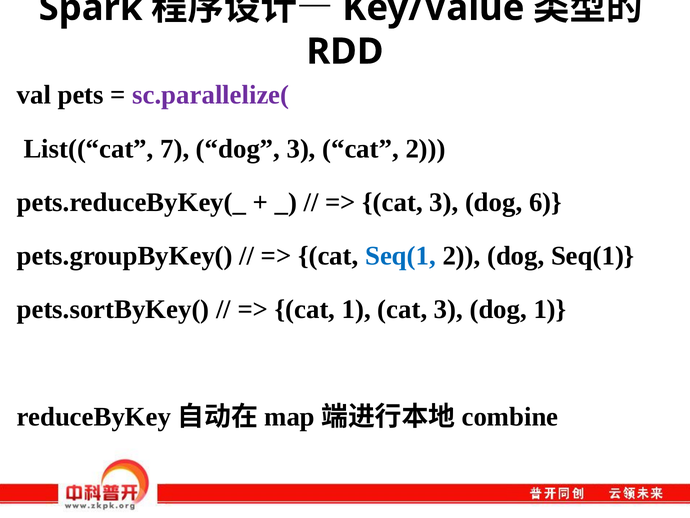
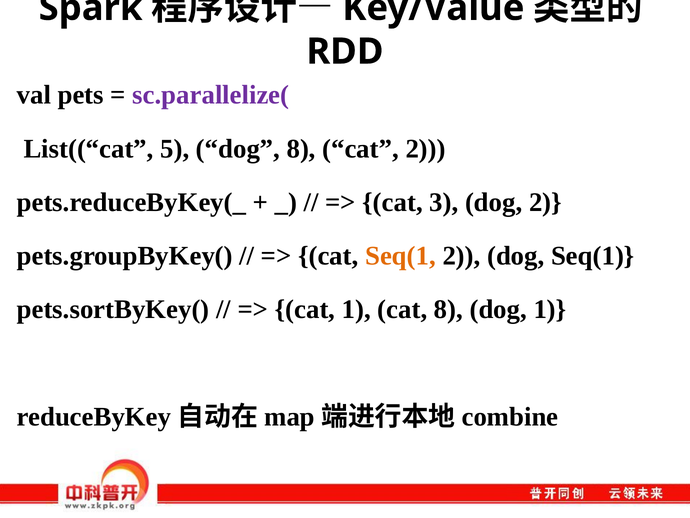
7: 7 -> 5
dog 3: 3 -> 8
dog 6: 6 -> 2
Seq(1 at (400, 256) colour: blue -> orange
1 cat 3: 3 -> 8
